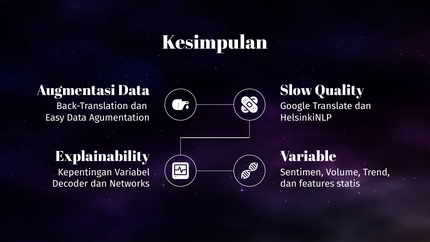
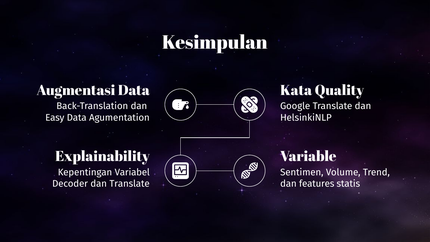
Slow: Slow -> Kata
dan Networks: Networks -> Translate
